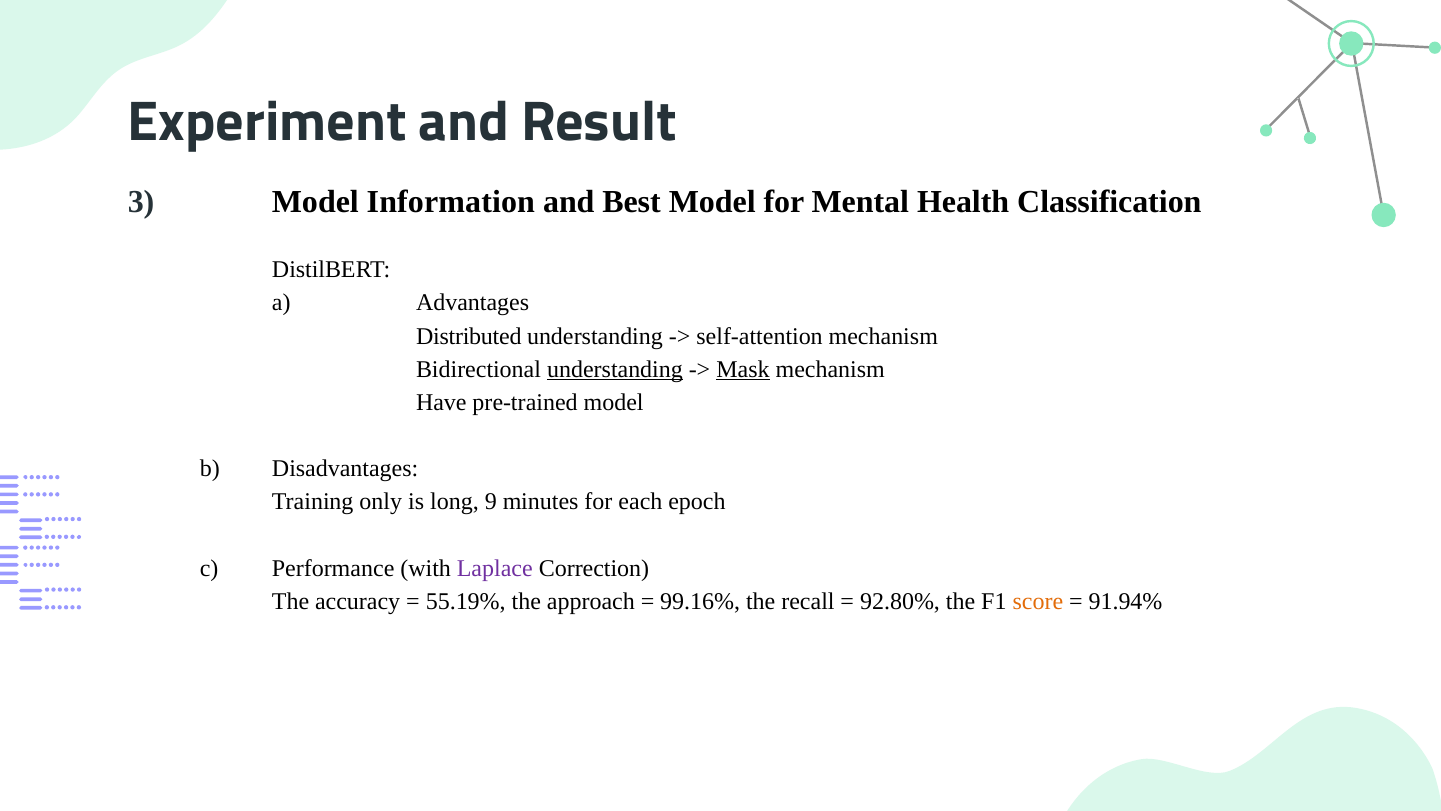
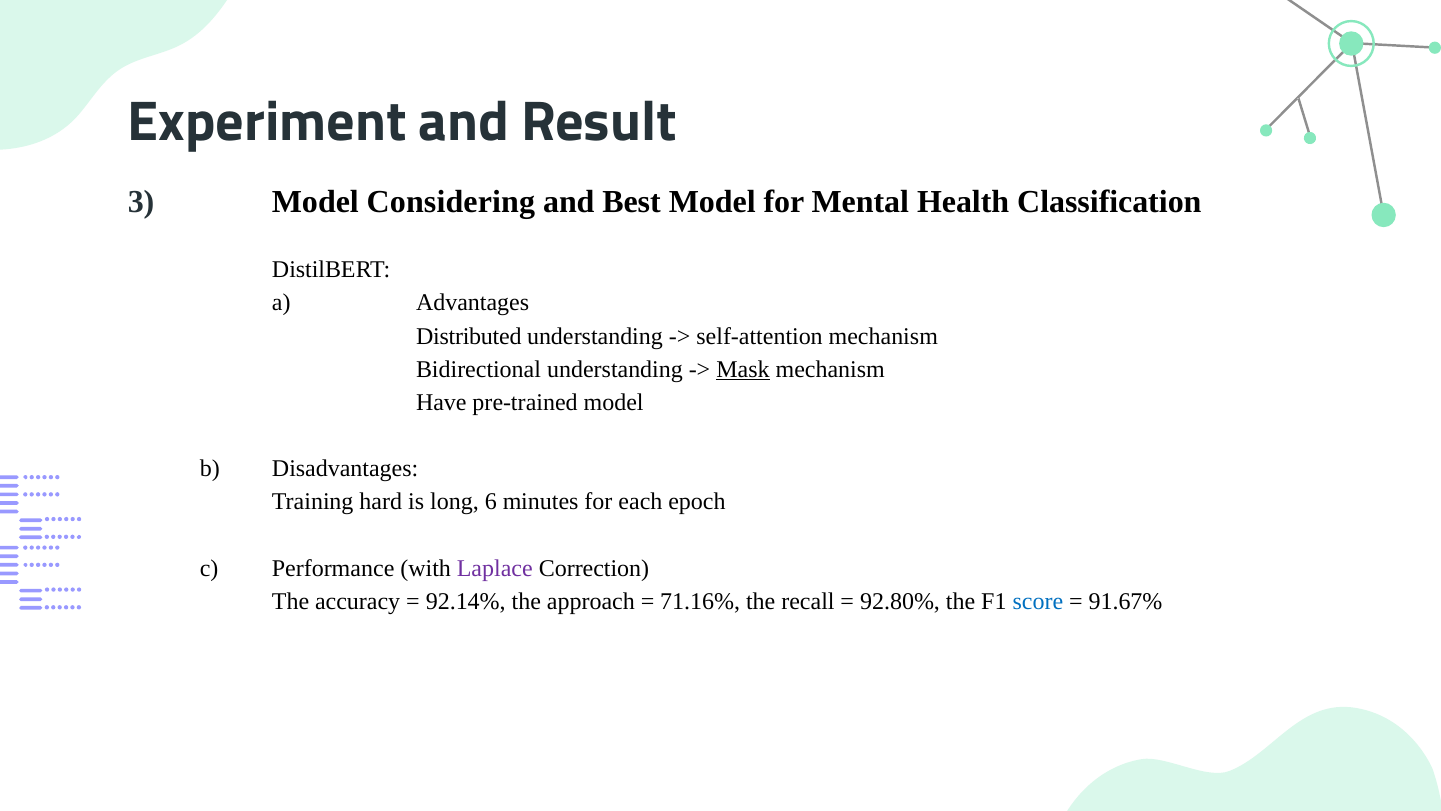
Information: Information -> Considering
understanding at (615, 369) underline: present -> none
only: only -> hard
9: 9 -> 6
55.19%: 55.19% -> 92.14%
99.16%: 99.16% -> 71.16%
score colour: orange -> blue
91.94%: 91.94% -> 91.67%
